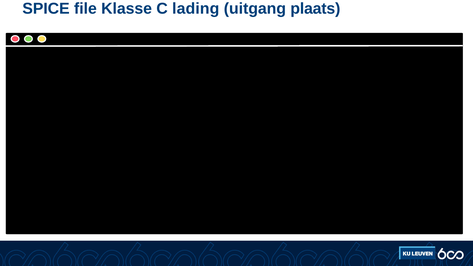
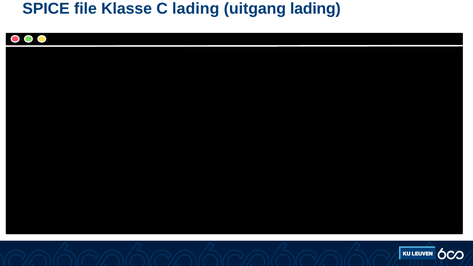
uitgang plaats: plaats -> lading
